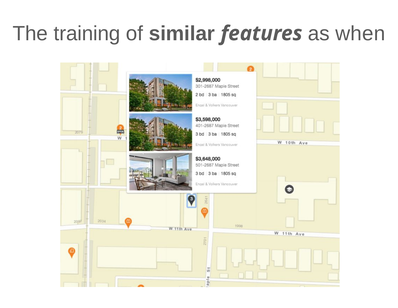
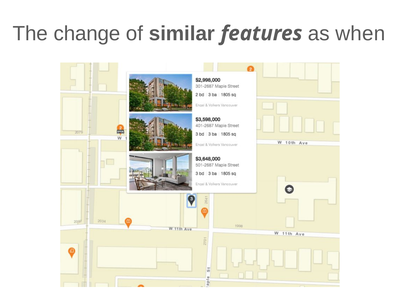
training: training -> change
